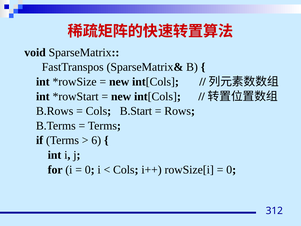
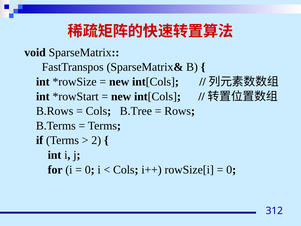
B.Start: B.Start -> B.Tree
6: 6 -> 2
